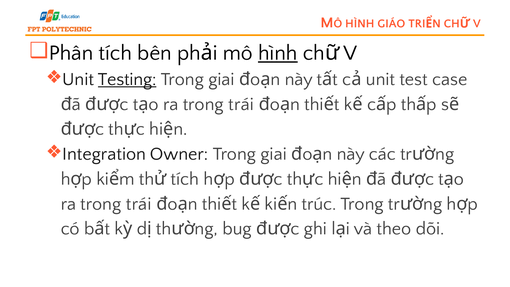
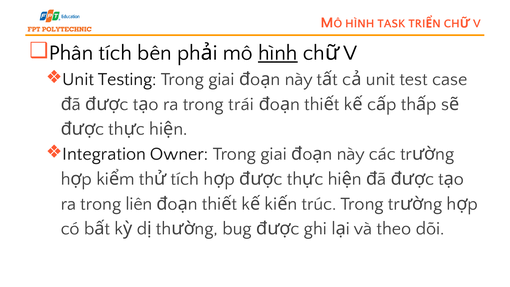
GIÁO: GIÁO -> TASK
Testing underline: present -> none
trái at (139, 204): trái -> liên
